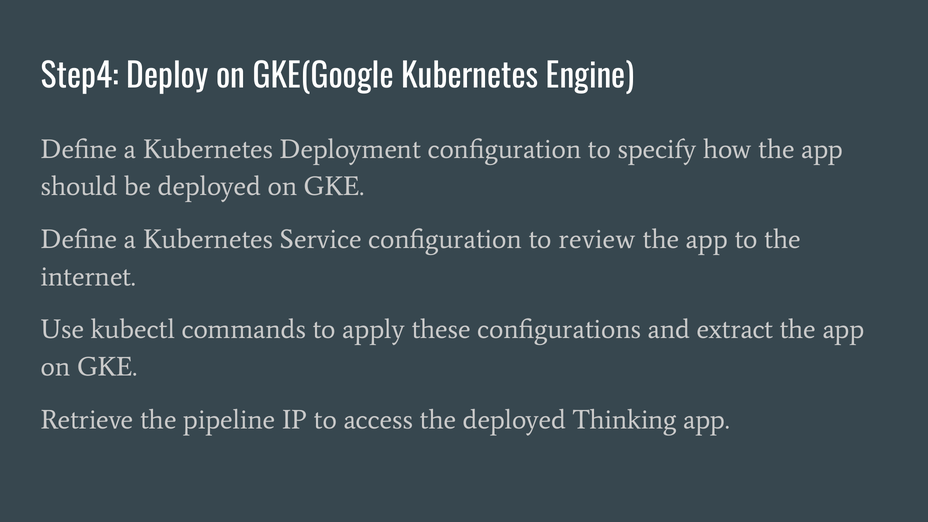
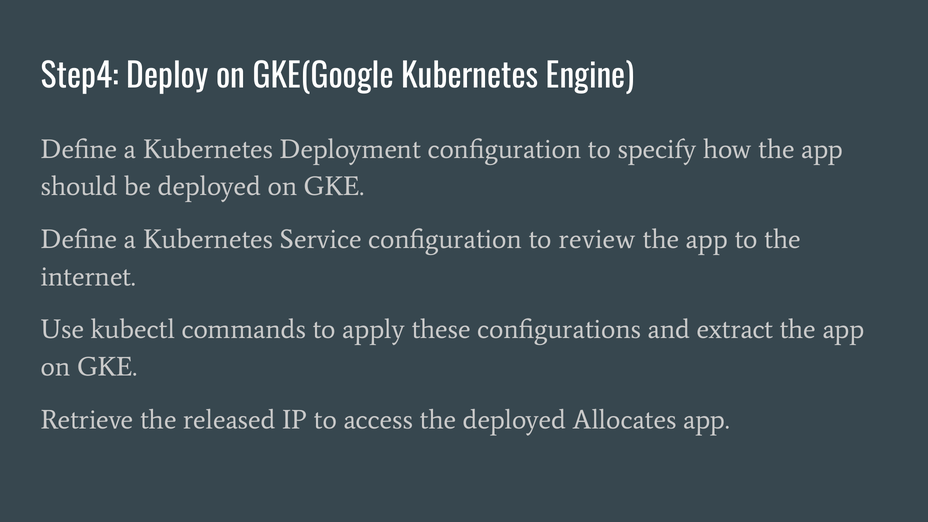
pipeline: pipeline -> released
Thinking: Thinking -> Allocates
